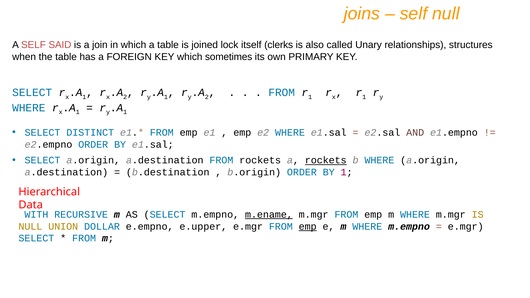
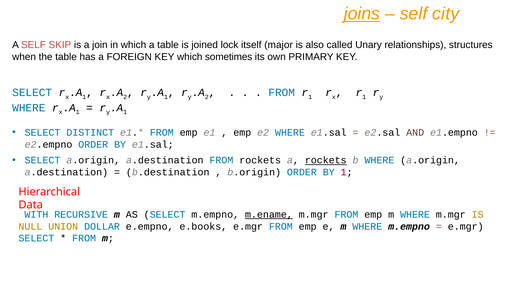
joins underline: none -> present
self null: null -> city
SAID: SAID -> SKIP
clerks: clerks -> major
e.upper: e.upper -> e.books
emp at (308, 226) underline: present -> none
